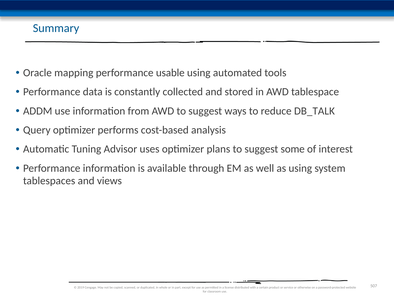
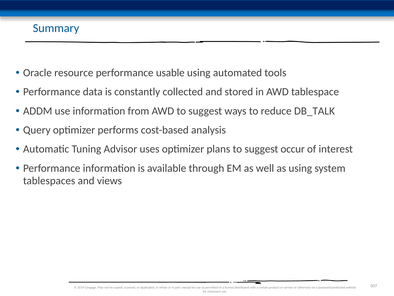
mapping: mapping -> resource
some: some -> occur
